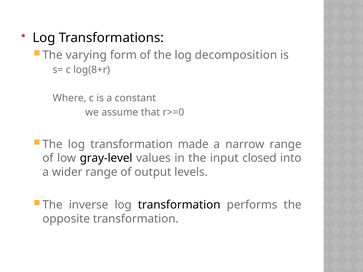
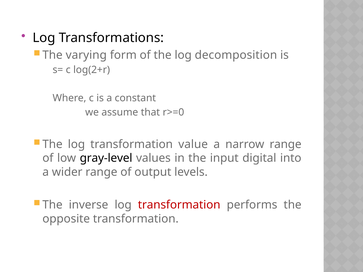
log(8+r: log(8+r -> log(2+r
made: made -> value
closed: closed -> digital
transformation at (179, 205) colour: black -> red
